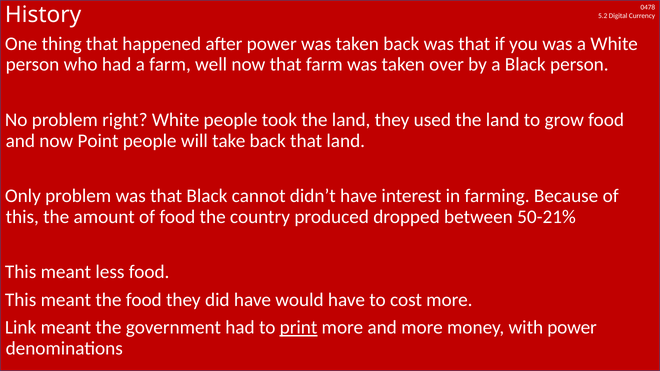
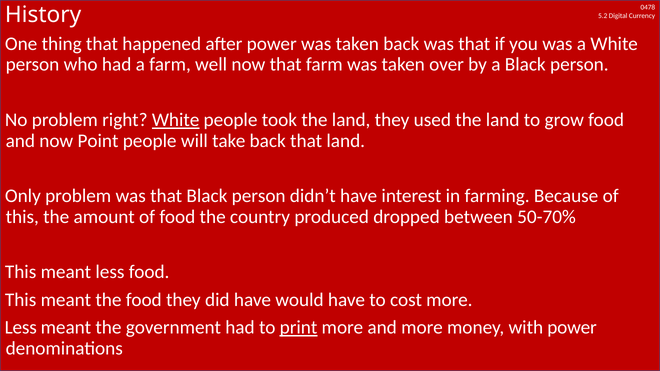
White at (176, 120) underline: none -> present
that Black cannot: cannot -> person
50-21%: 50-21% -> 50-70%
Link at (21, 328): Link -> Less
